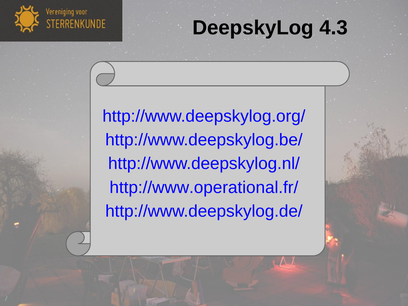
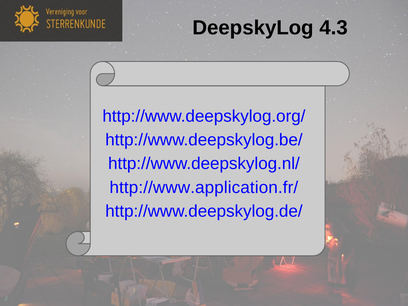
http://www.operational.fr/: http://www.operational.fr/ -> http://www.application.fr/
